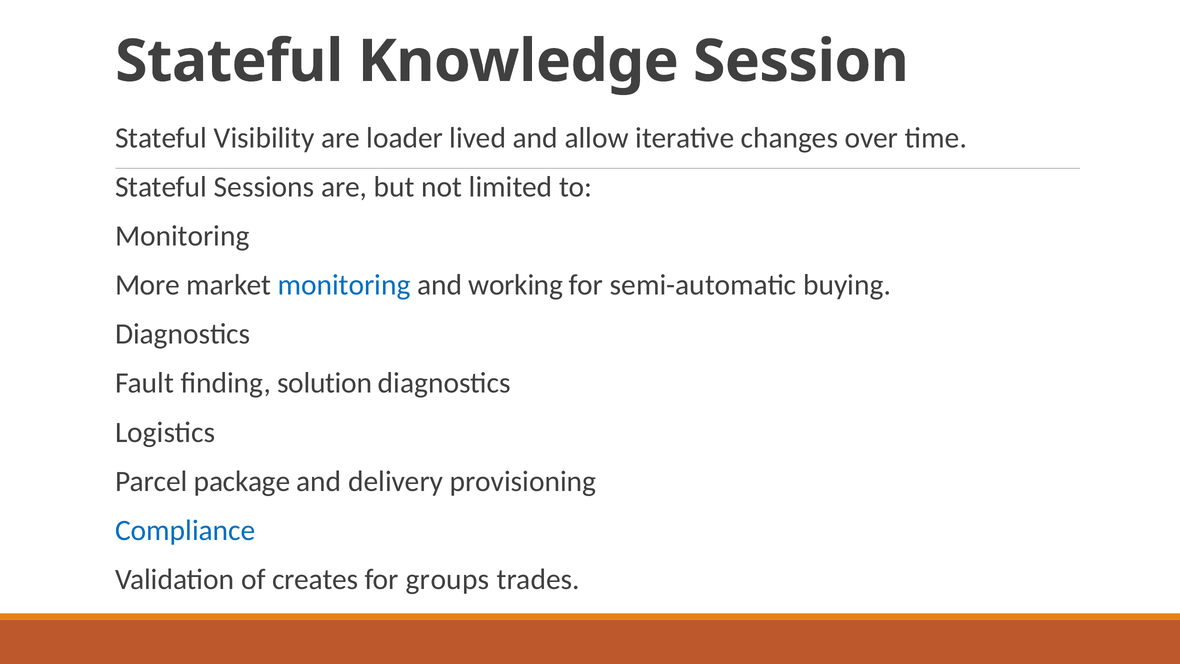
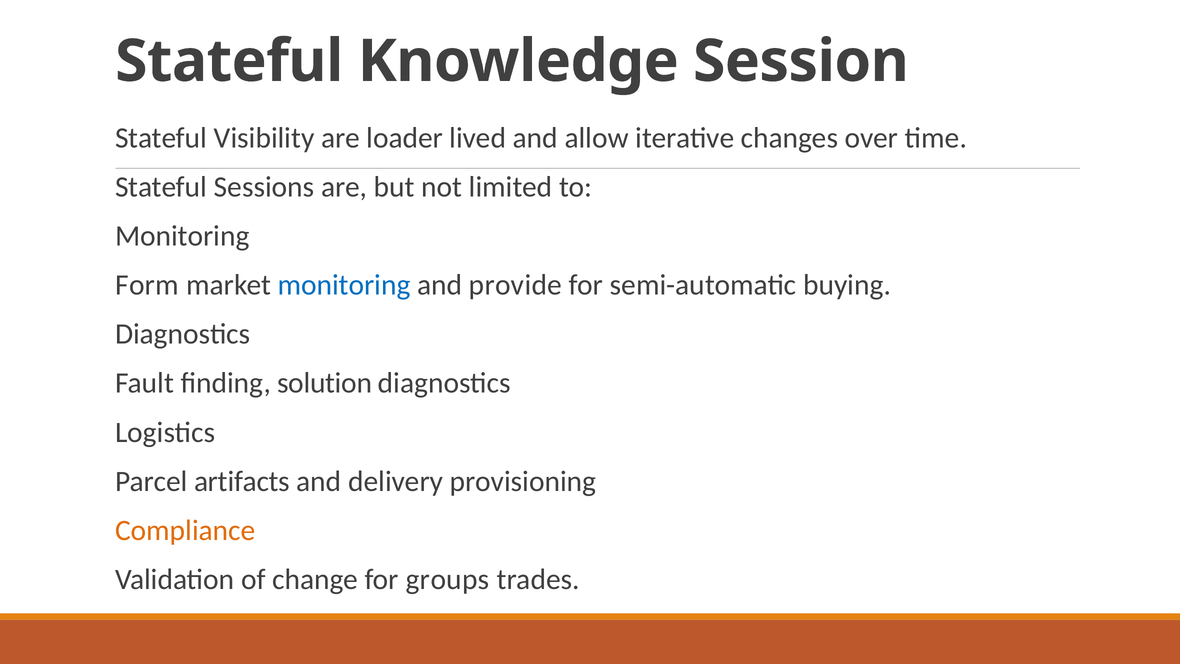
More: More -> Form
working: working -> provide
package: package -> artifacts
Compliance colour: blue -> orange
creates: creates -> change
